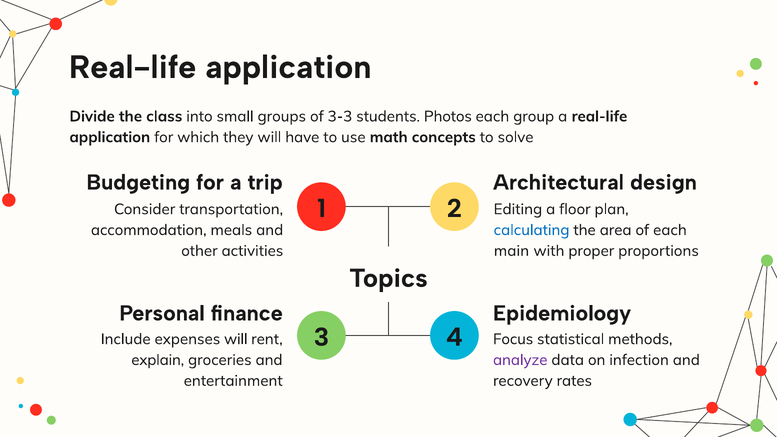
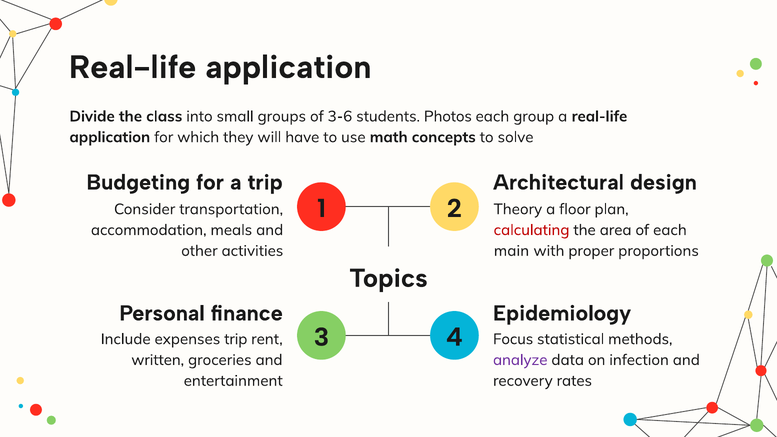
3-3: 3-3 -> 3-6
Editing: Editing -> Theory
calculating colour: blue -> red
expenses will: will -> trip
explain: explain -> written
